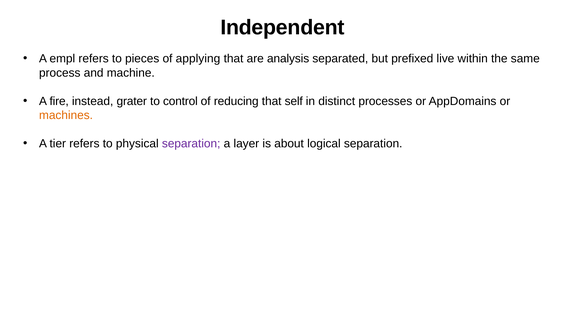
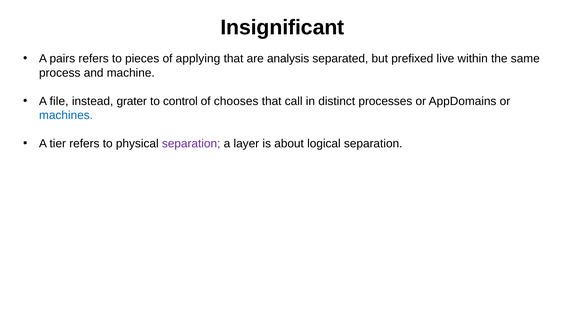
Independent: Independent -> Insignificant
empl: empl -> pairs
fire: fire -> file
reducing: reducing -> chooses
self: self -> call
machines colour: orange -> blue
